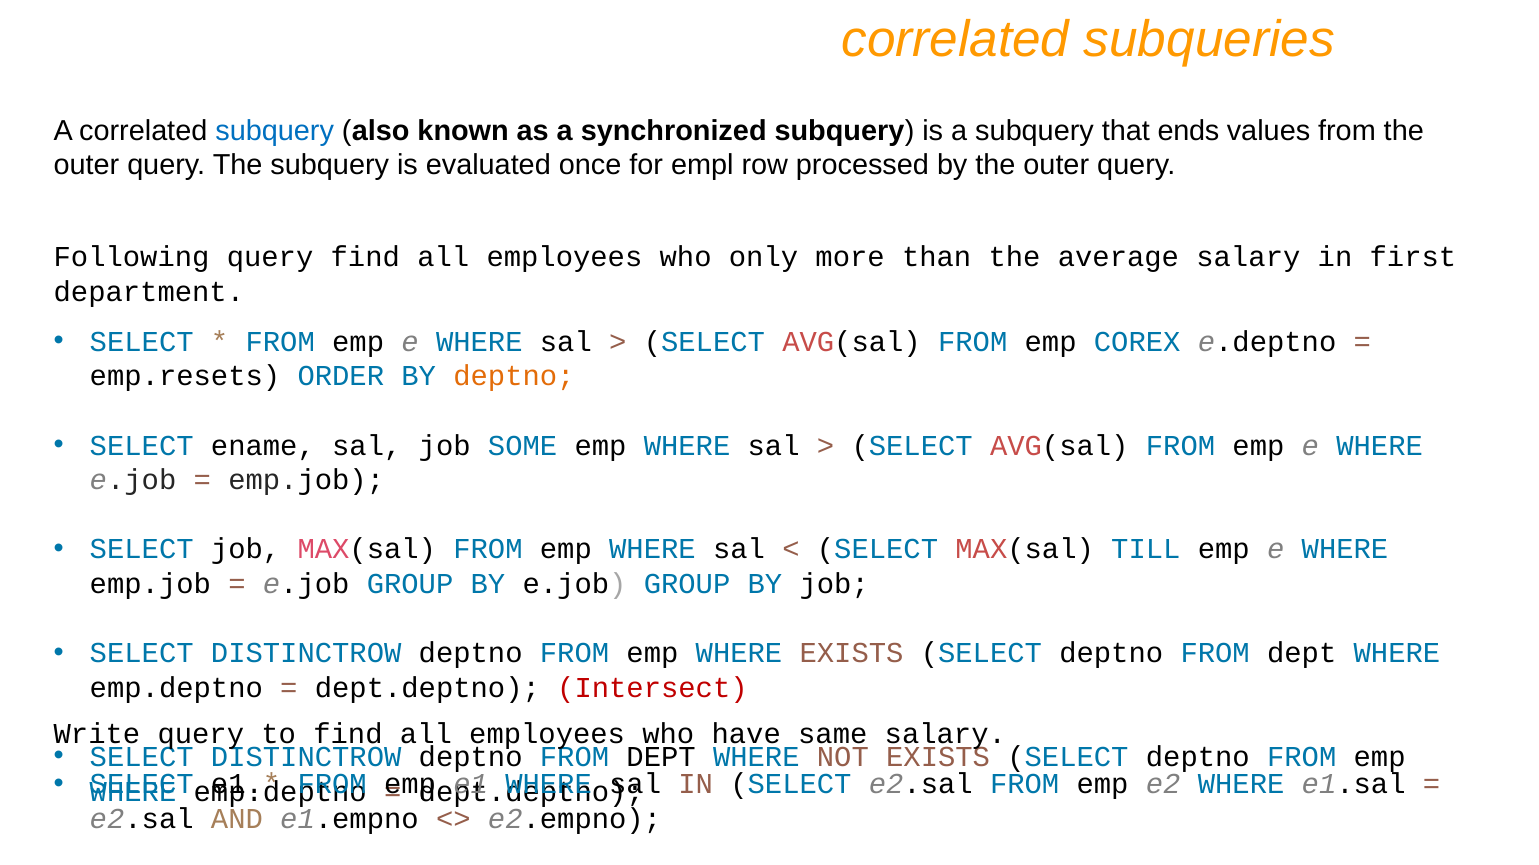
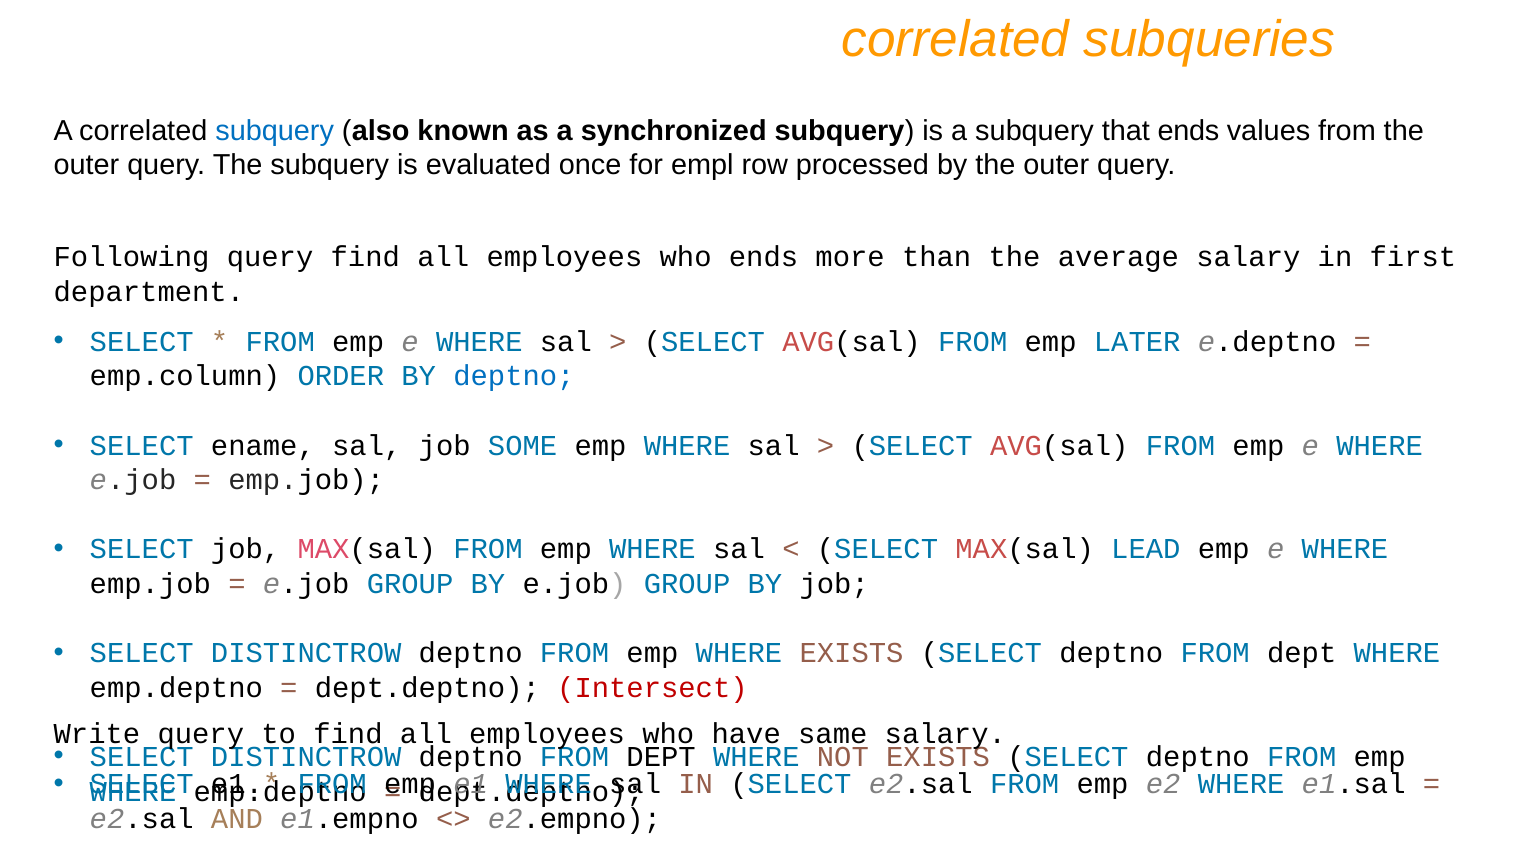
who only: only -> ends
COREX: COREX -> LATER
emp.resets: emp.resets -> emp.column
deptno at (514, 377) colour: orange -> blue
TILL: TILL -> LEAD
